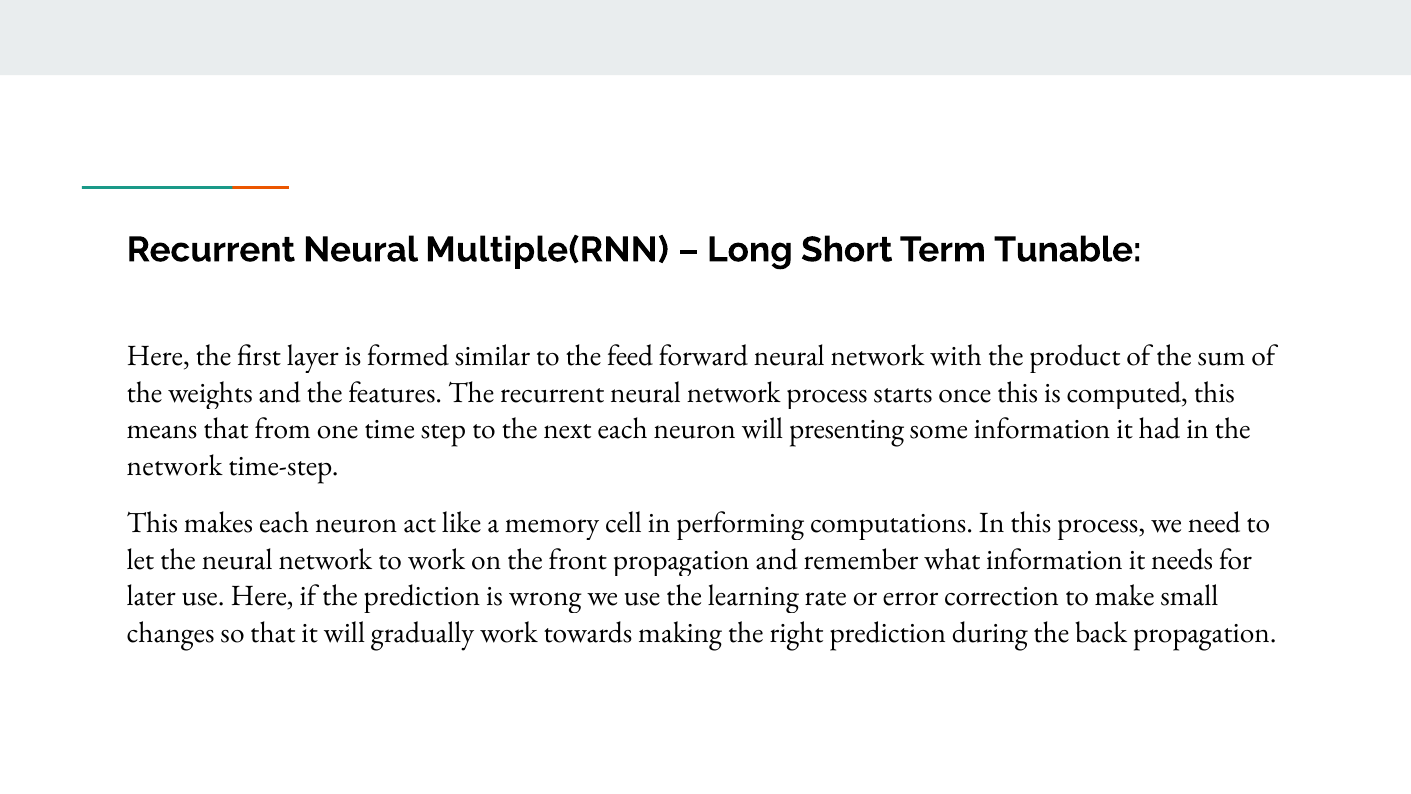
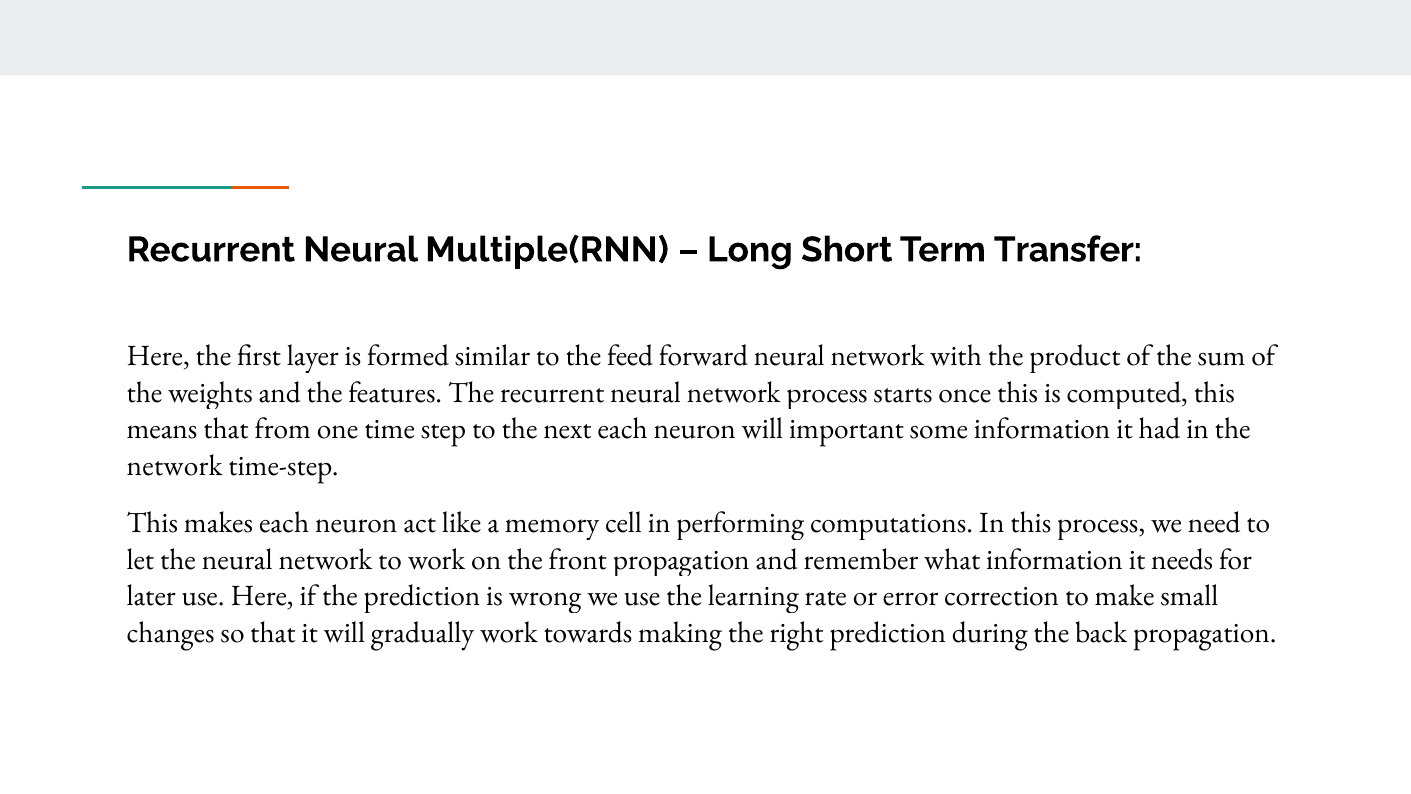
Tunable: Tunable -> Transfer
presenting: presenting -> important
